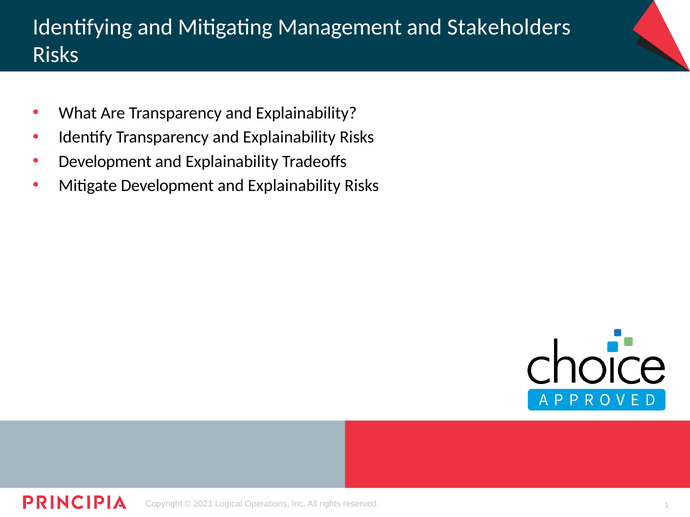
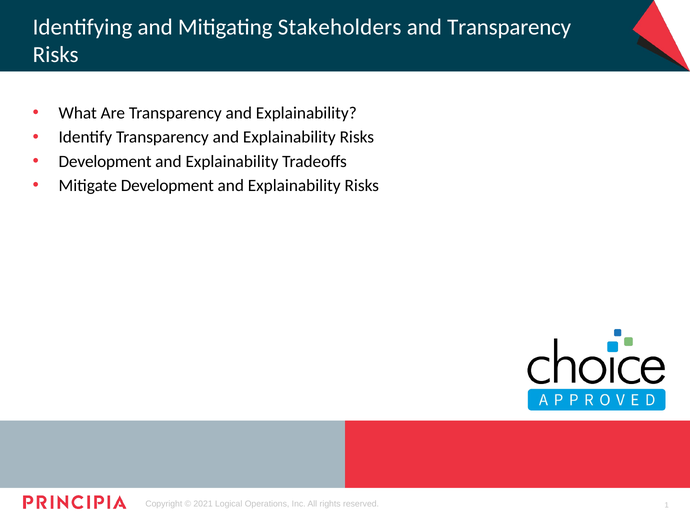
Management: Management -> Stakeholders
and Stakeholders: Stakeholders -> Transparency
